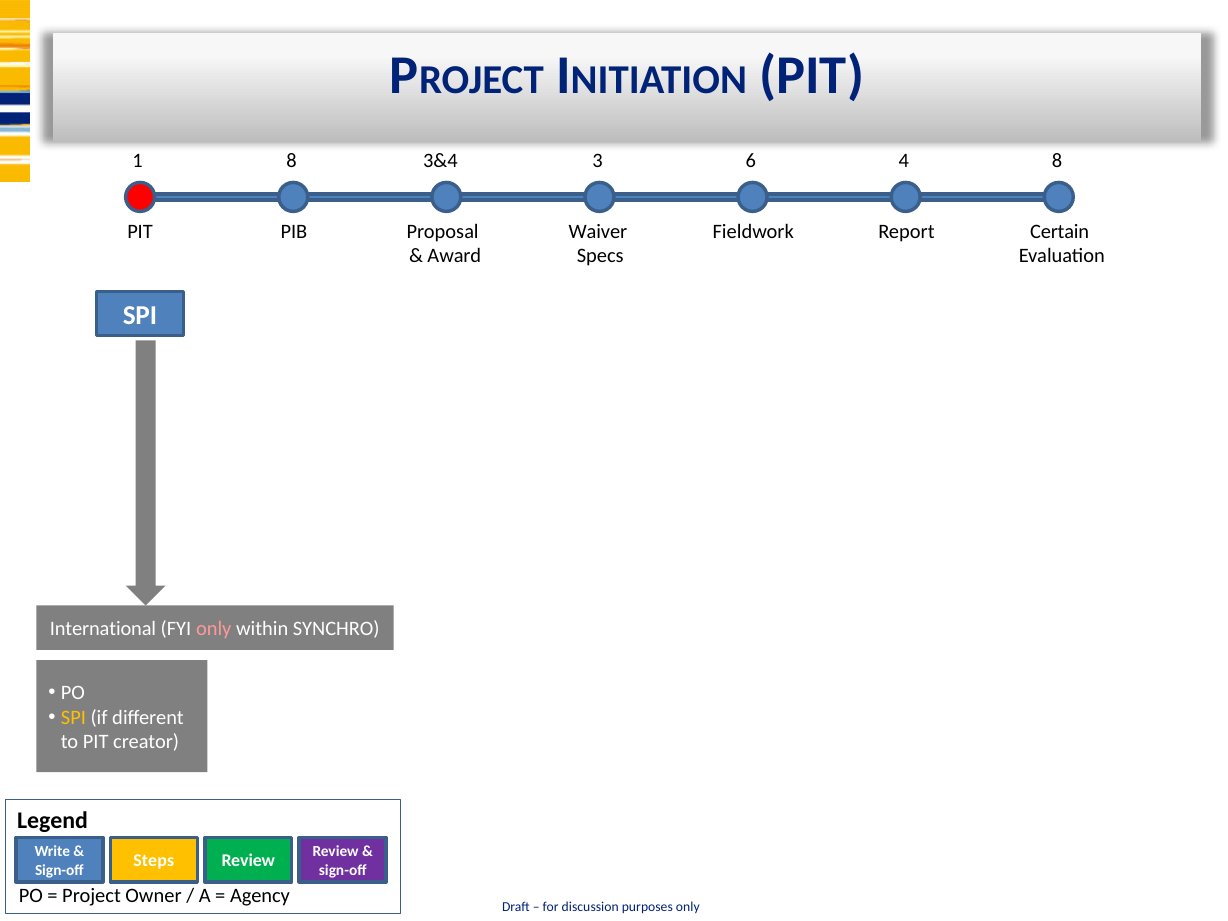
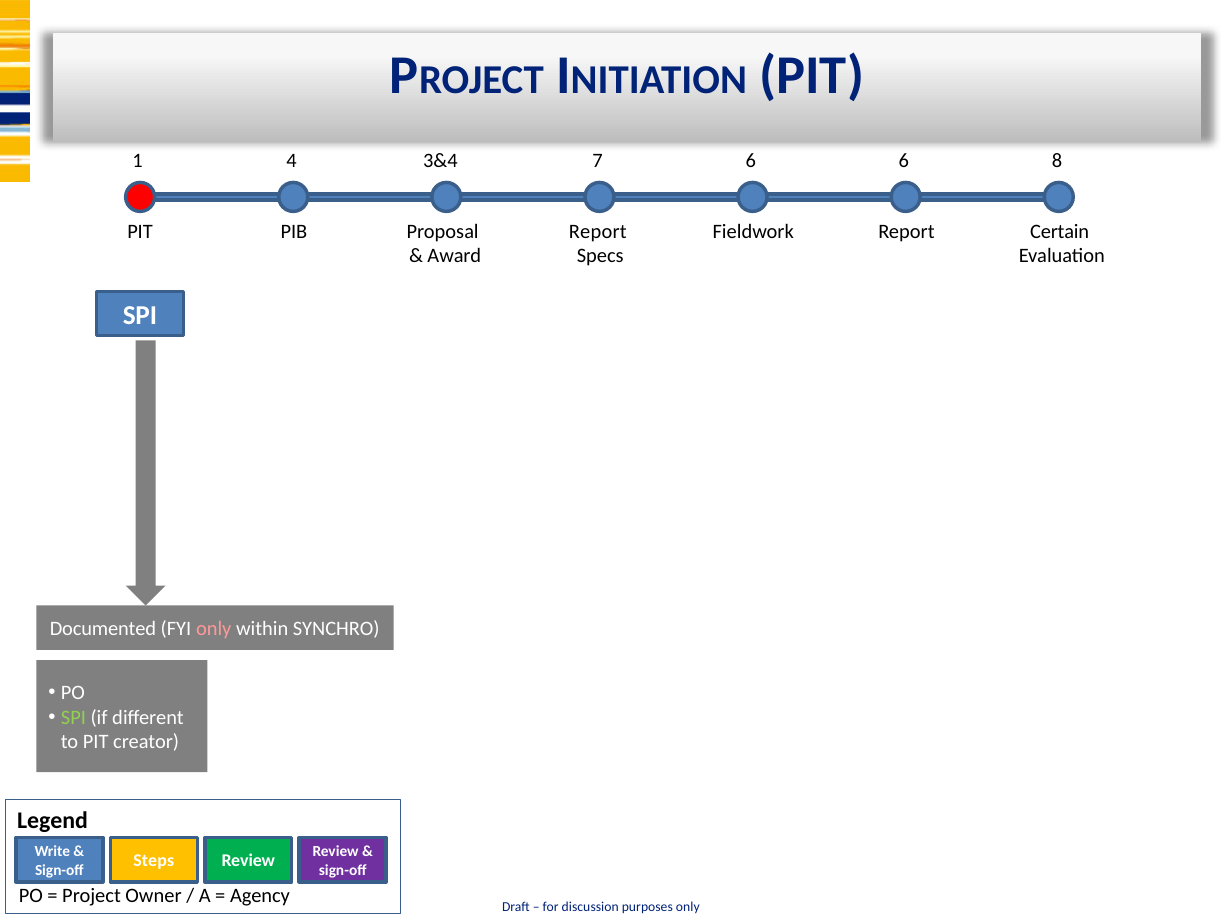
1 8: 8 -> 4
3: 3 -> 7
6 4: 4 -> 6
Waiver at (598, 231): Waiver -> Report
International: International -> Documented
SPI at (73, 718) colour: yellow -> light green
